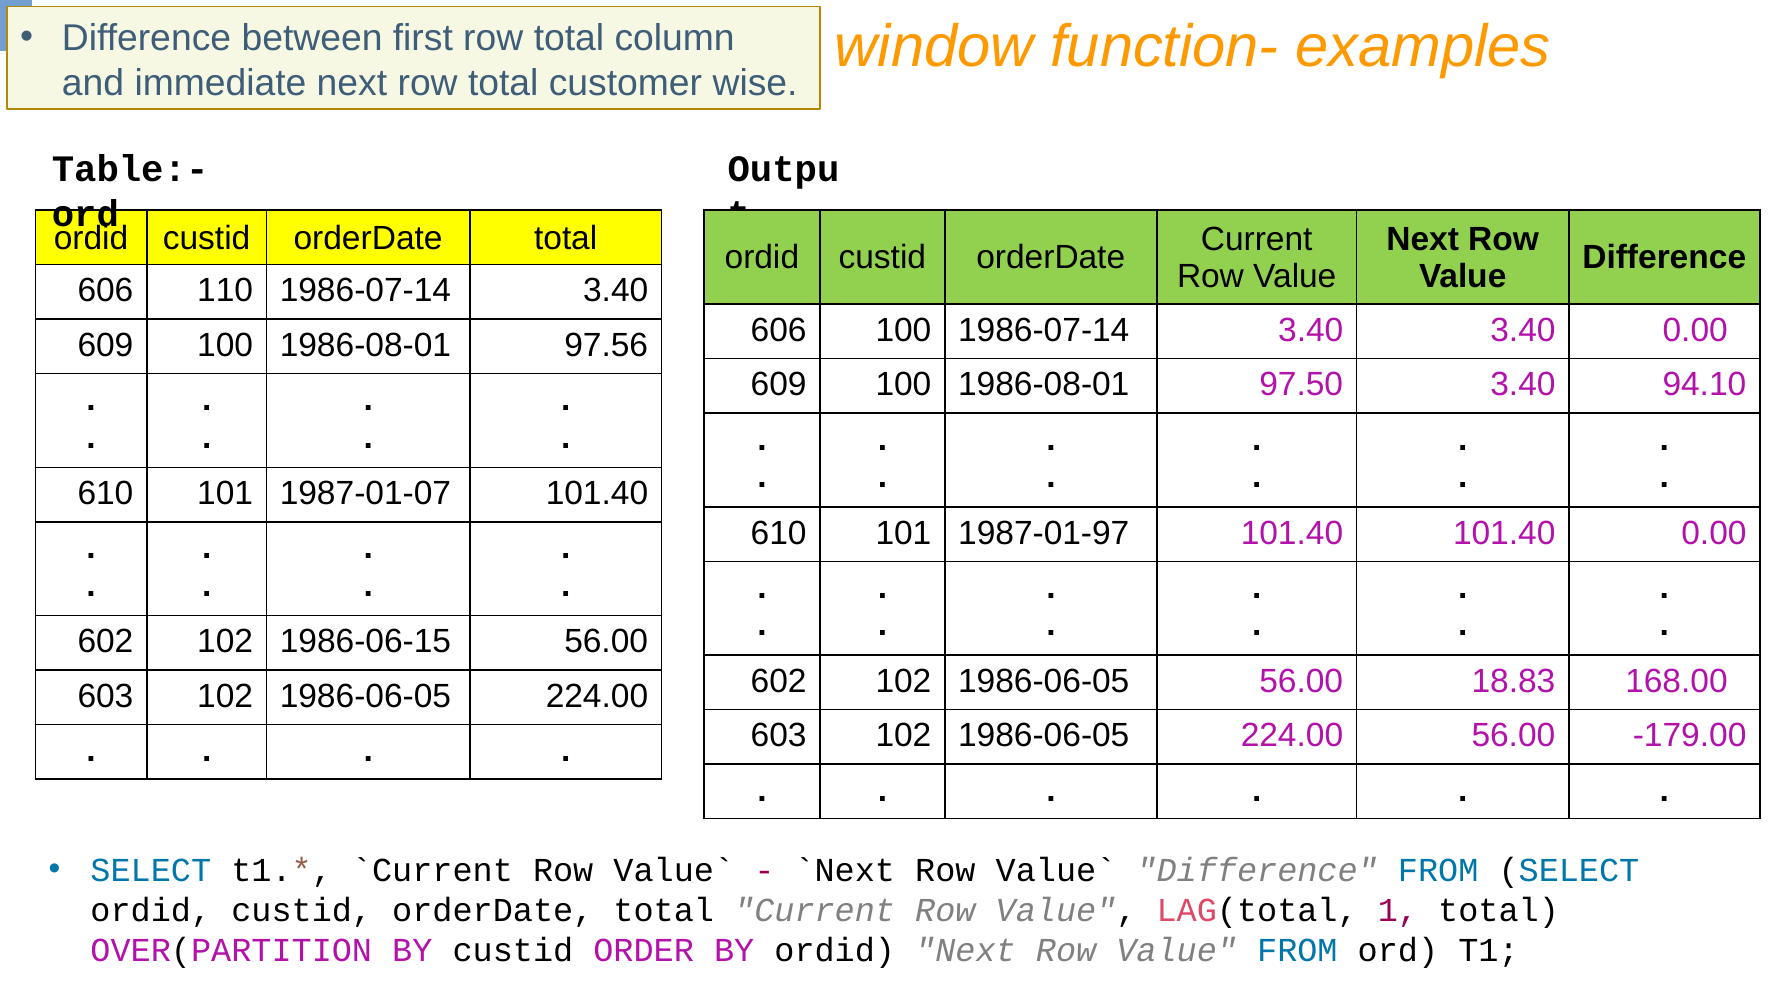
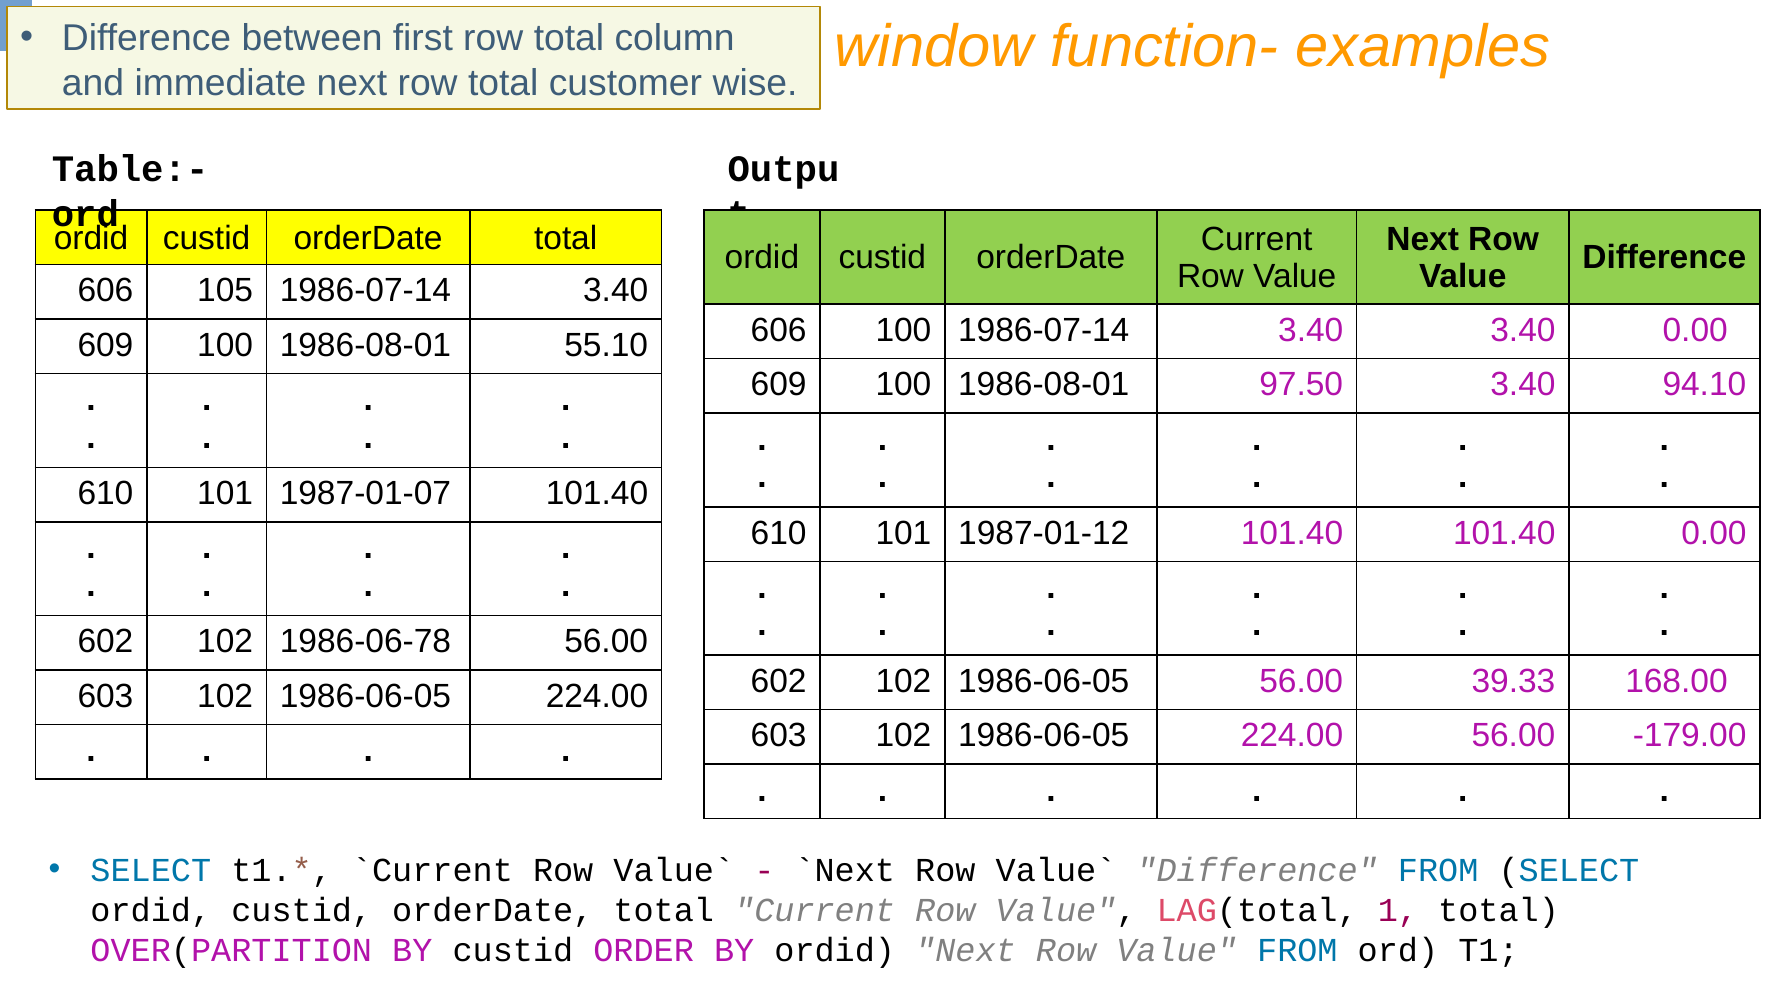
110: 110 -> 105
97.56: 97.56 -> 55.10
1987-01-97: 1987-01-97 -> 1987-01-12
1986-06-15: 1986-06-15 -> 1986-06-78
18.83: 18.83 -> 39.33
